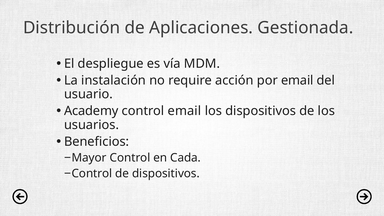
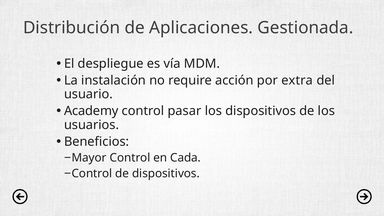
por email: email -> extra
control email: email -> pasar
